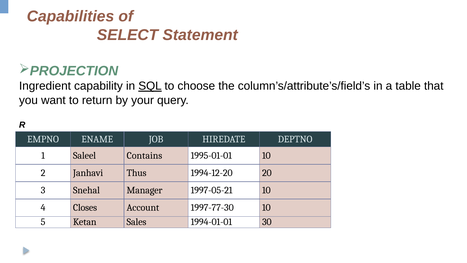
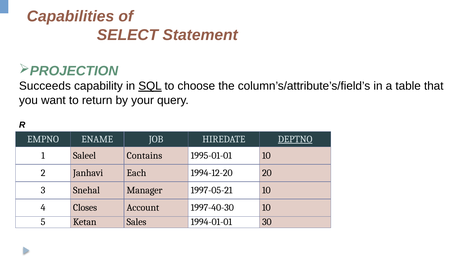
Ingredient: Ingredient -> Succeeds
DEPTNO underline: none -> present
Thus: Thus -> Each
1997-77-30: 1997-77-30 -> 1997-40-30
